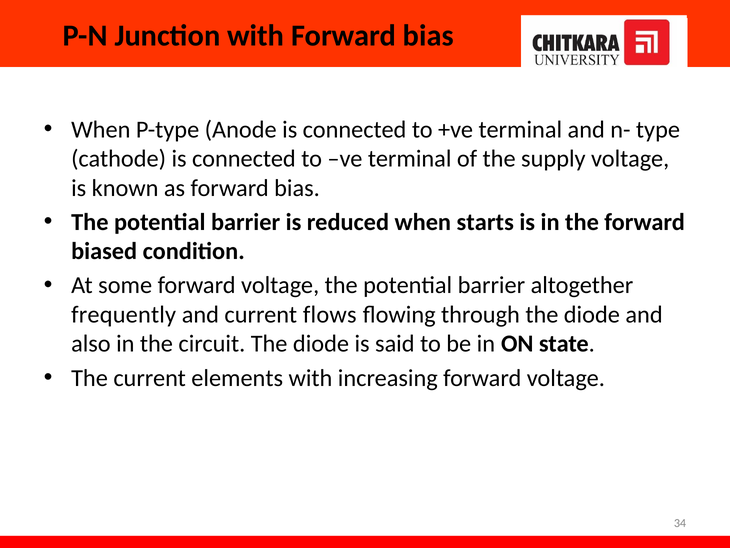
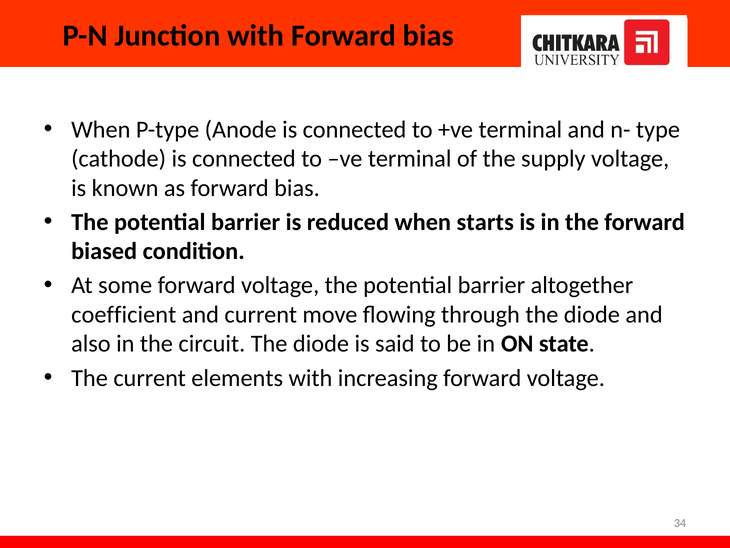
frequently: frequently -> coefficient
flows: flows -> move
